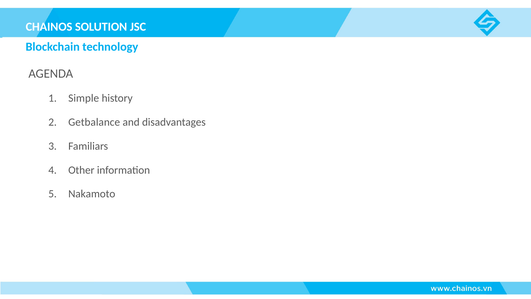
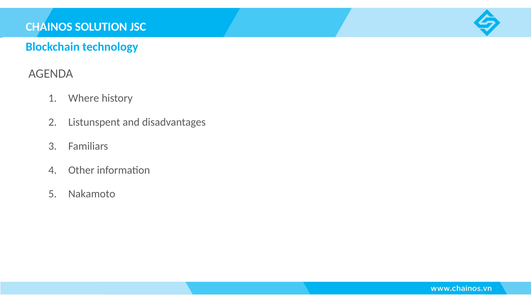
Simple: Simple -> Where
Getbalance: Getbalance -> Listunspent
